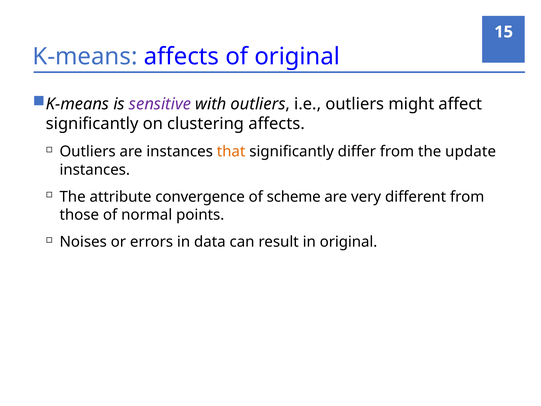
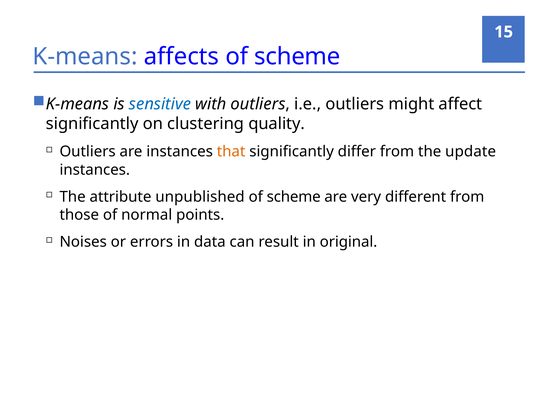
affects of original: original -> scheme
sensitive colour: purple -> blue
clustering affects: affects -> quality
convergence: convergence -> unpublished
